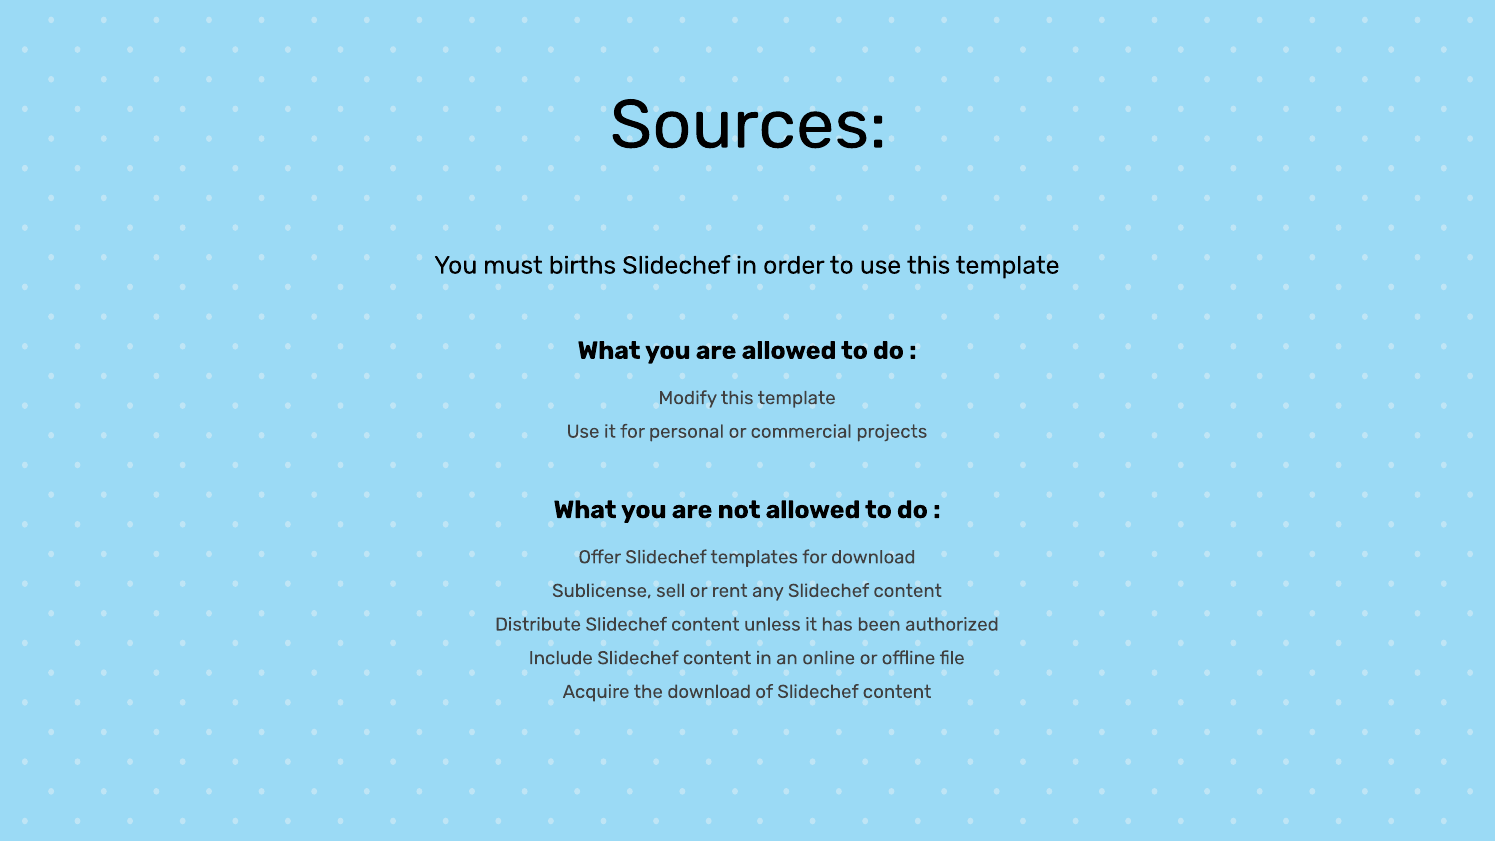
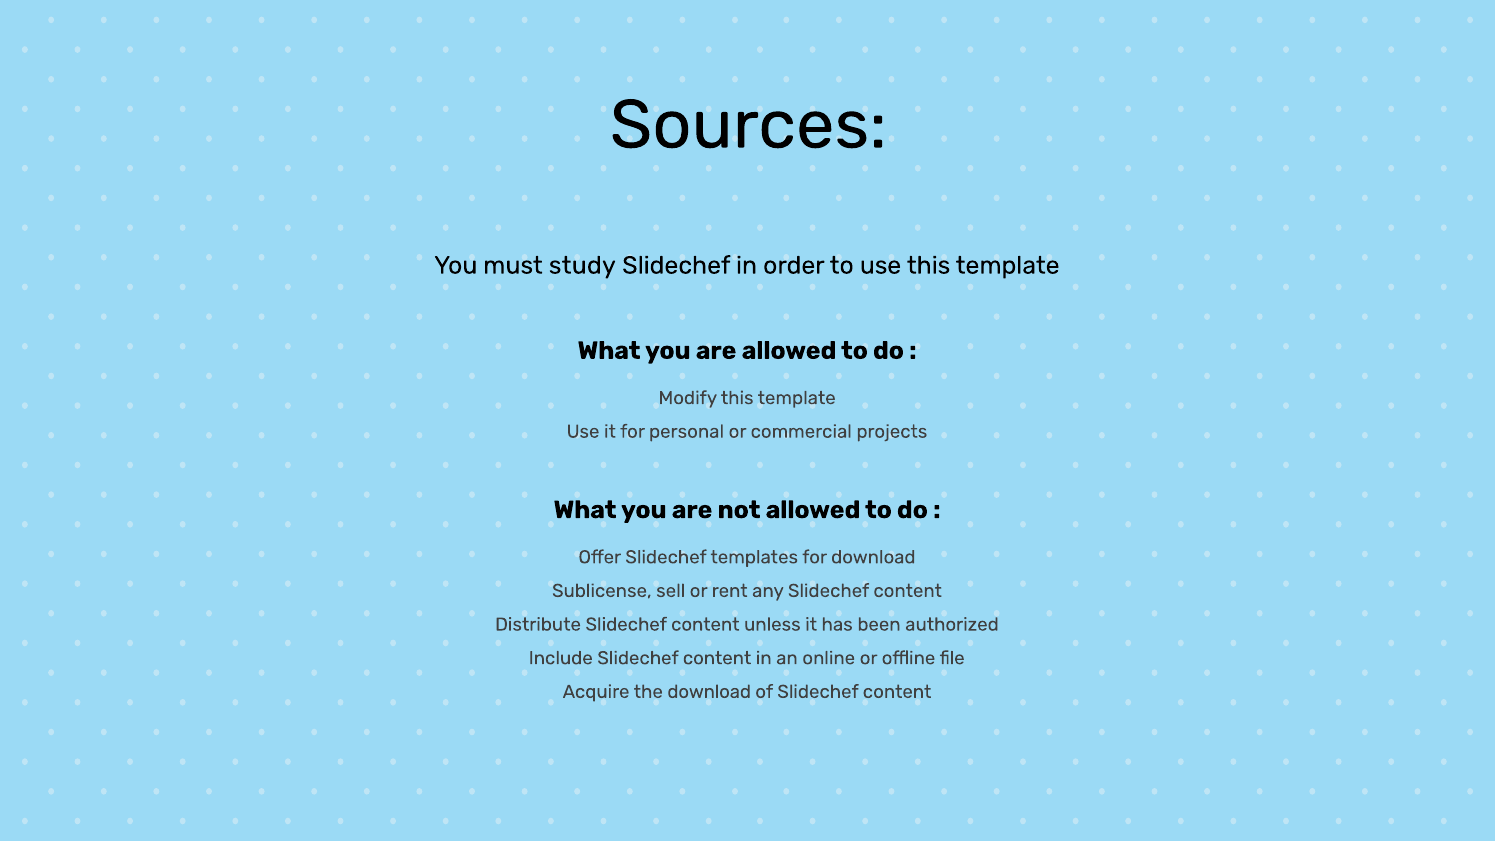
births: births -> study
